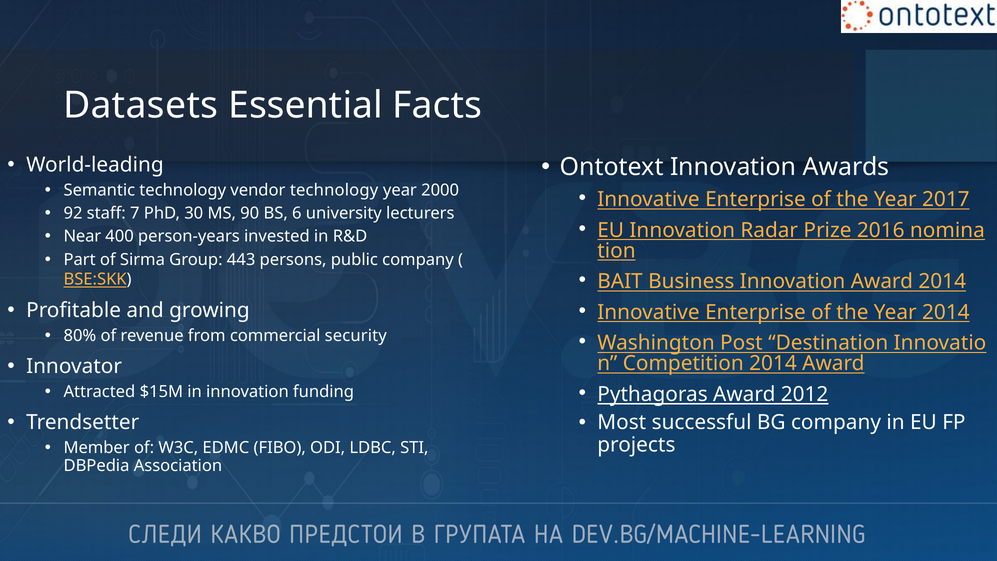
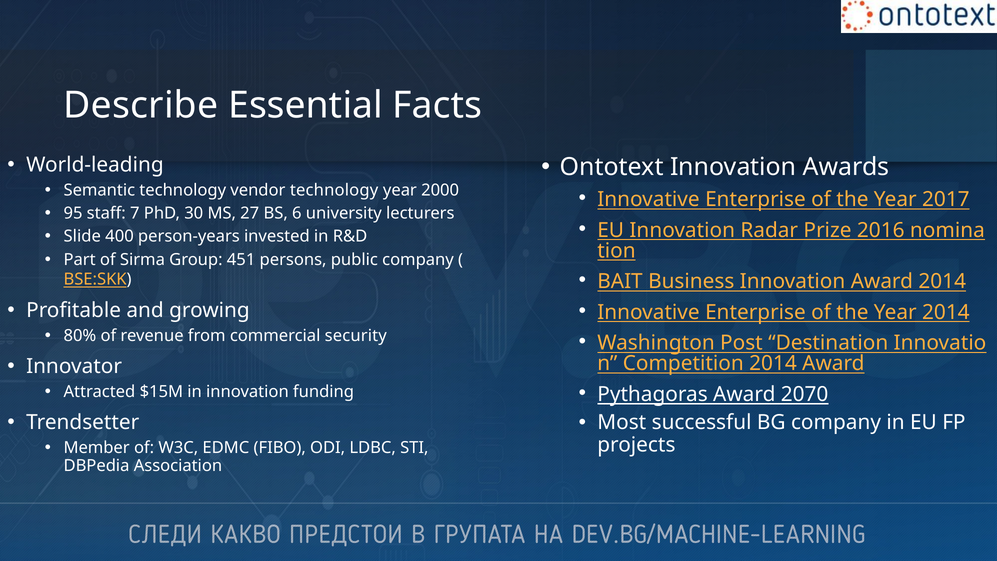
Datasets: Datasets -> Describe
92: 92 -> 95
90: 90 -> 27
Near: Near -> Slide
443: 443 -> 451
2012: 2012 -> 2070
